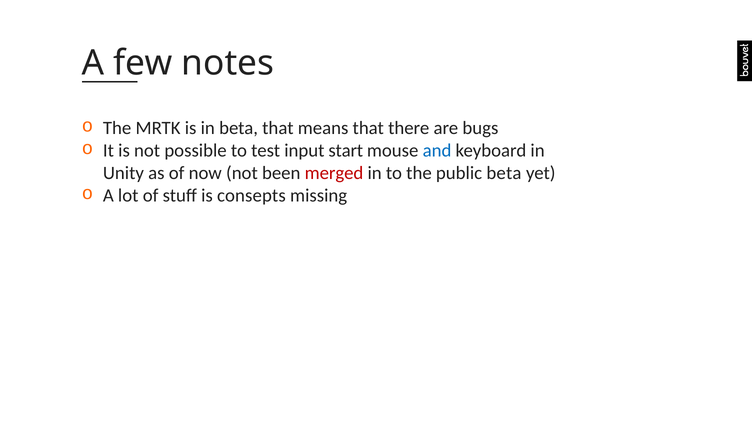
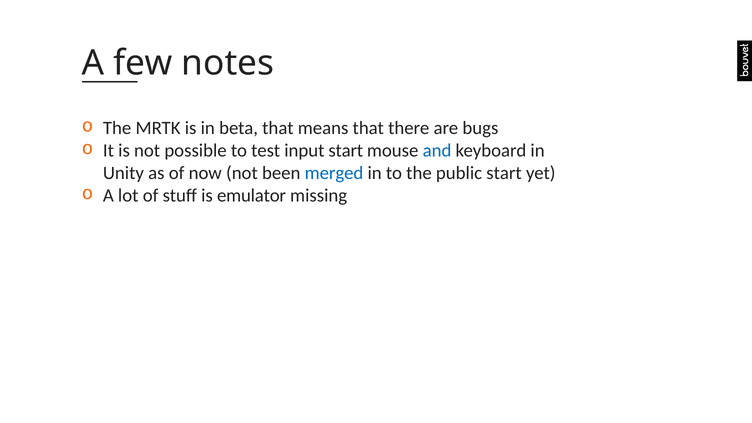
merged colour: red -> blue
public beta: beta -> start
consepts: consepts -> emulator
